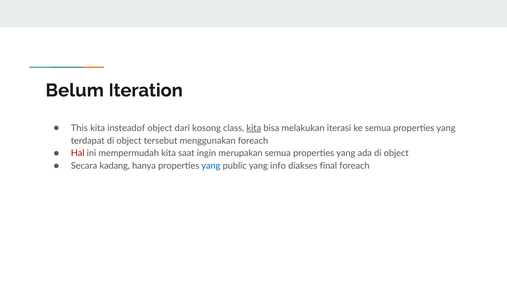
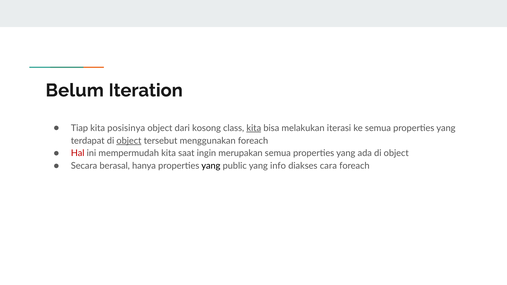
This: This -> Tiap
insteadof: insteadof -> posisinya
object at (129, 141) underline: none -> present
kadang: kadang -> berasal
yang at (211, 166) colour: blue -> black
final: final -> cara
